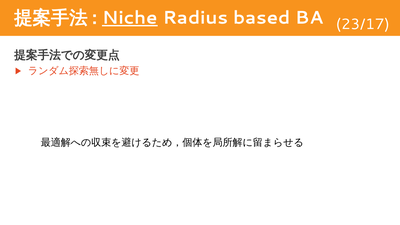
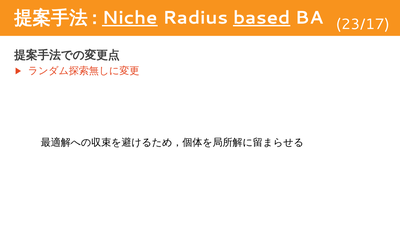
based underline: none -> present
